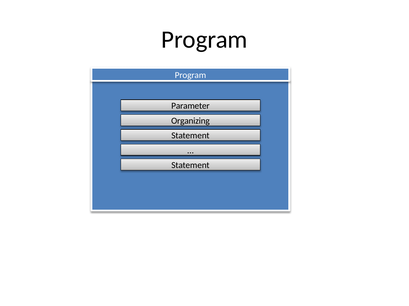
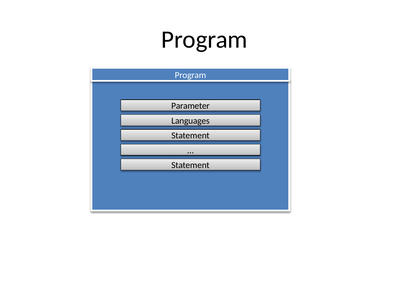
Organizing: Organizing -> Languages
